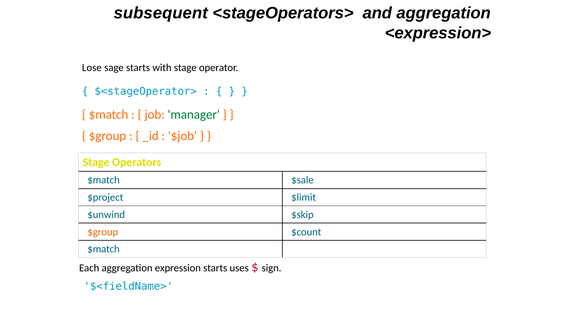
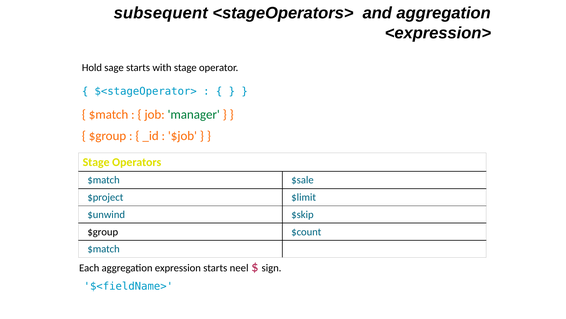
Lose: Lose -> Hold
$group at (103, 231) colour: orange -> black
uses: uses -> neel
